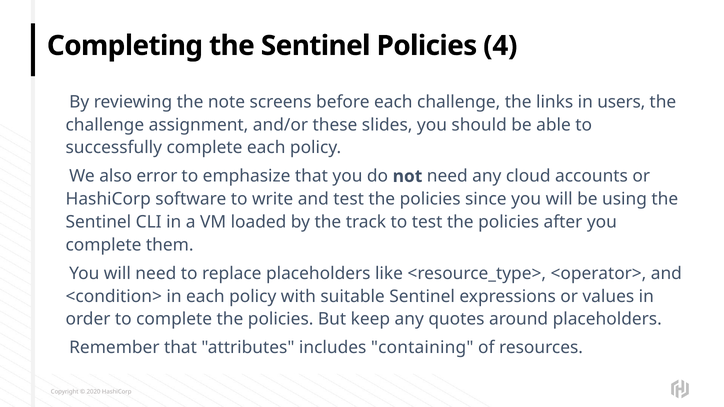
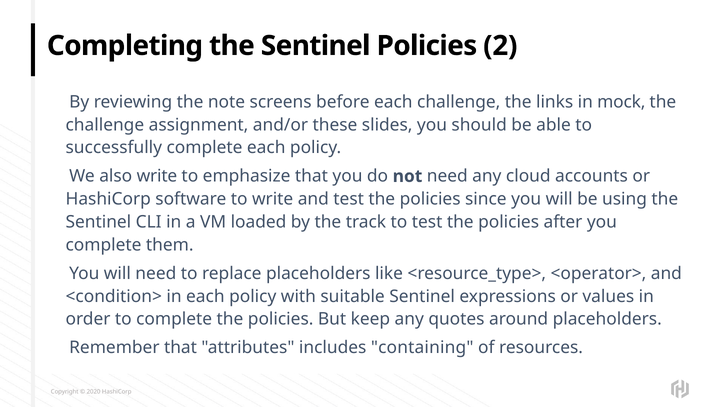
4: 4 -> 2
users: users -> mock
also error: error -> write
